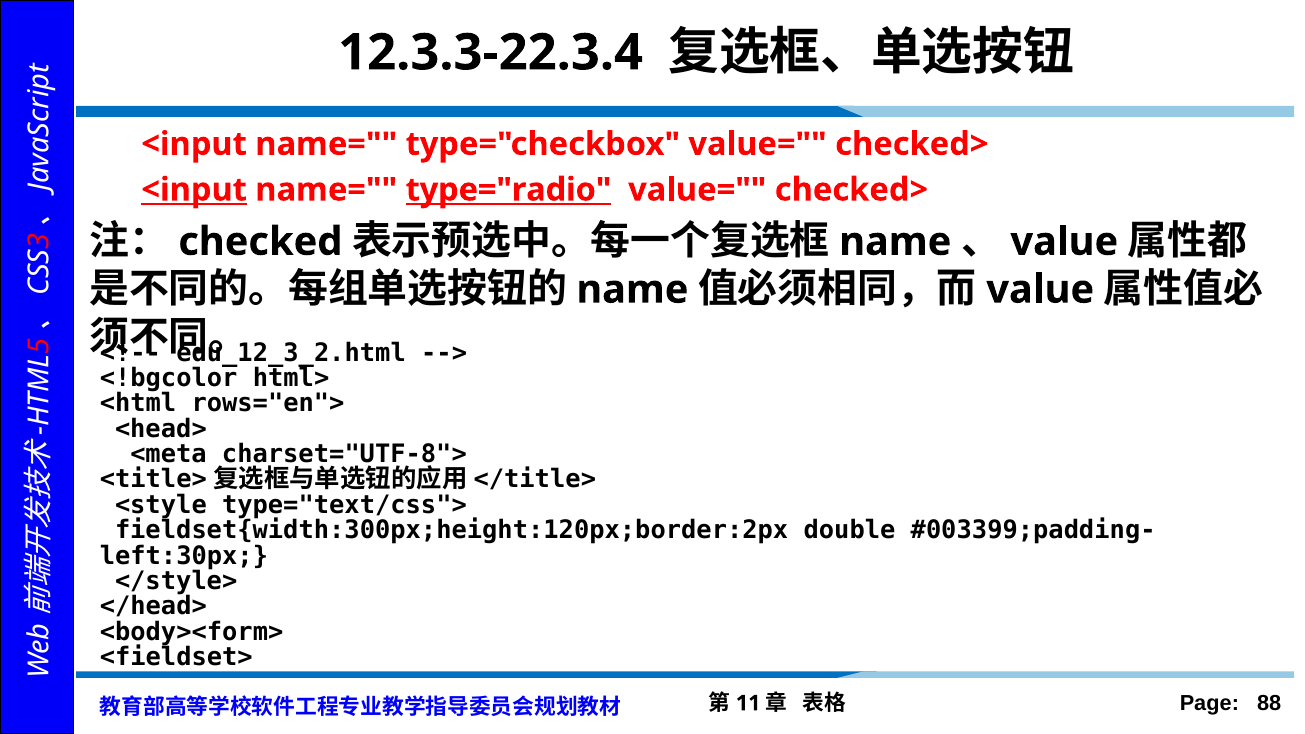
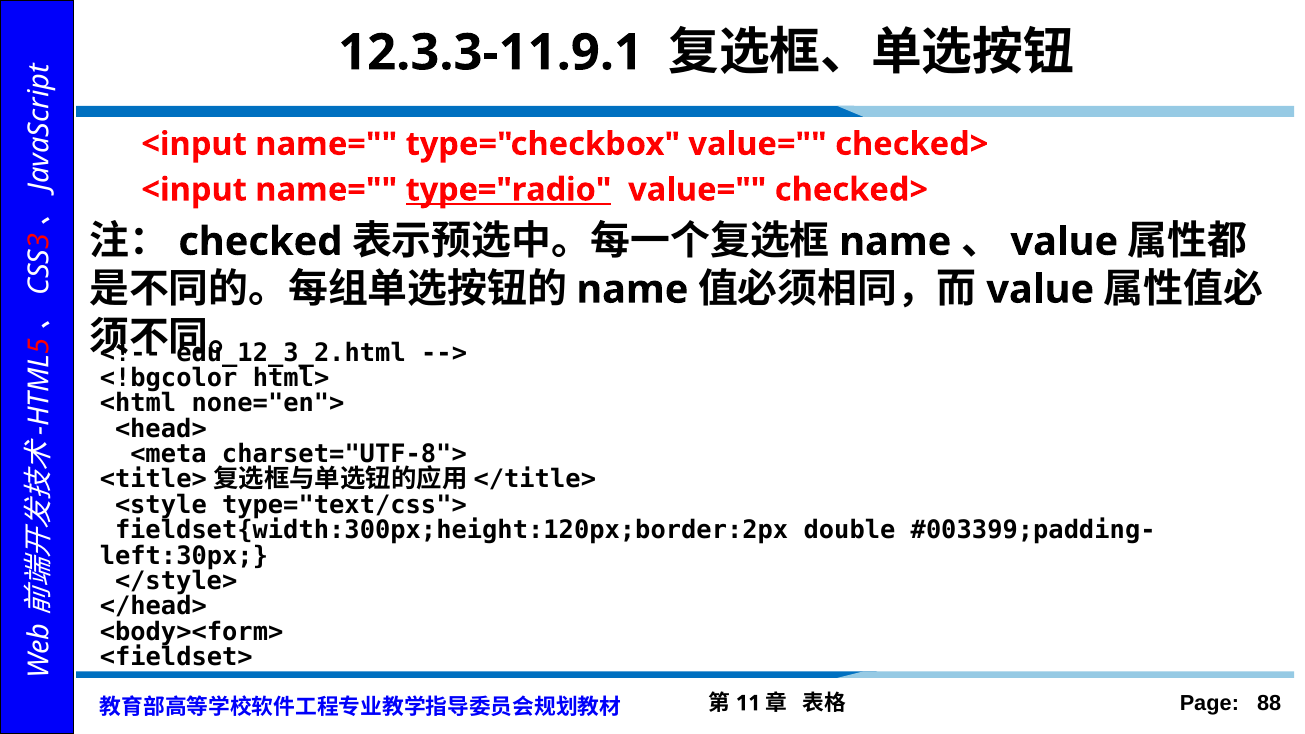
12.3.3-22.3.4: 12.3.3-22.3.4 -> 12.3.3-11.9.1
<input at (194, 190) underline: present -> none
rows="en">: rows="en"> -> none="en">
